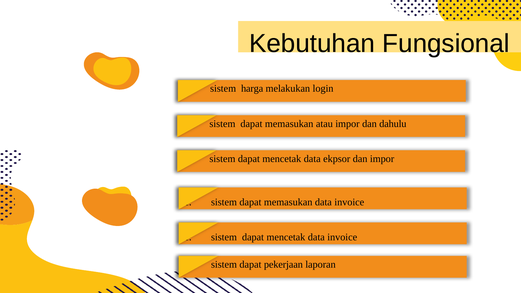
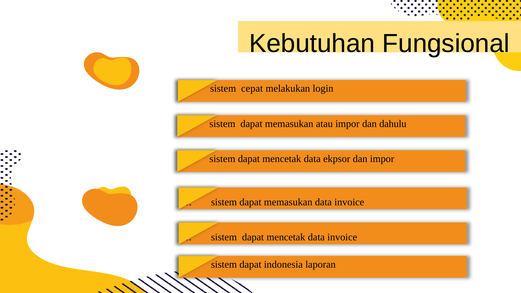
harga: harga -> cepat
pekerjaan: pekerjaan -> indonesia
